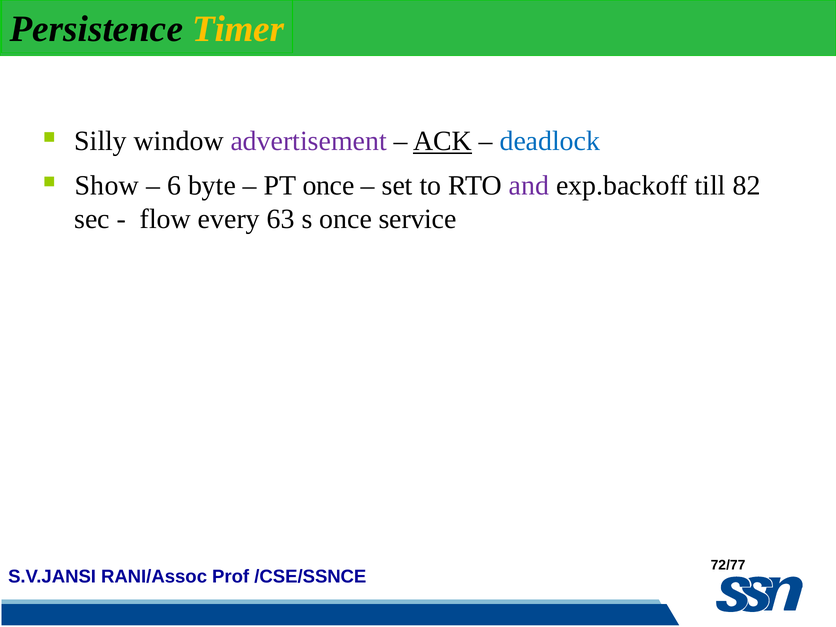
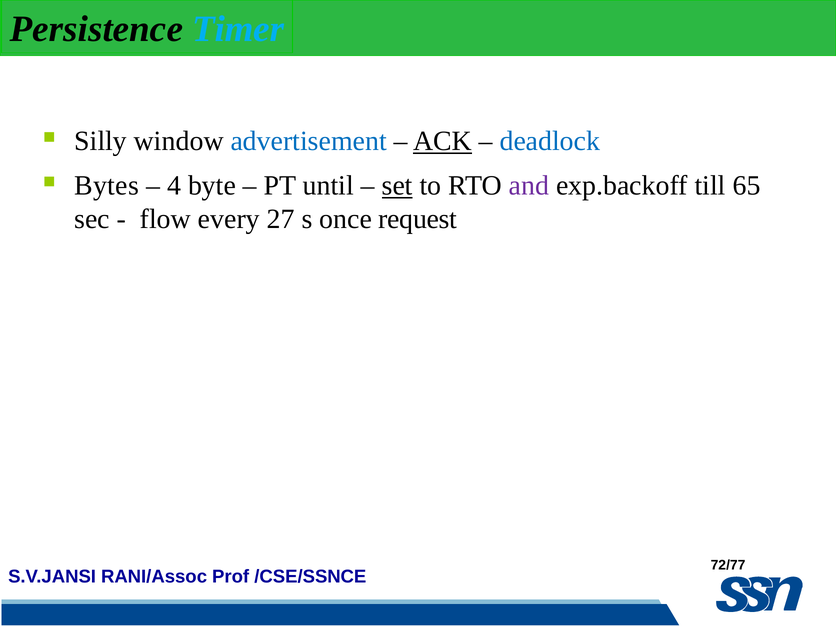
Timer colour: yellow -> light blue
advertisement colour: purple -> blue
Show: Show -> Bytes
6: 6 -> 4
PT once: once -> until
set underline: none -> present
82: 82 -> 65
63: 63 -> 27
service: service -> request
